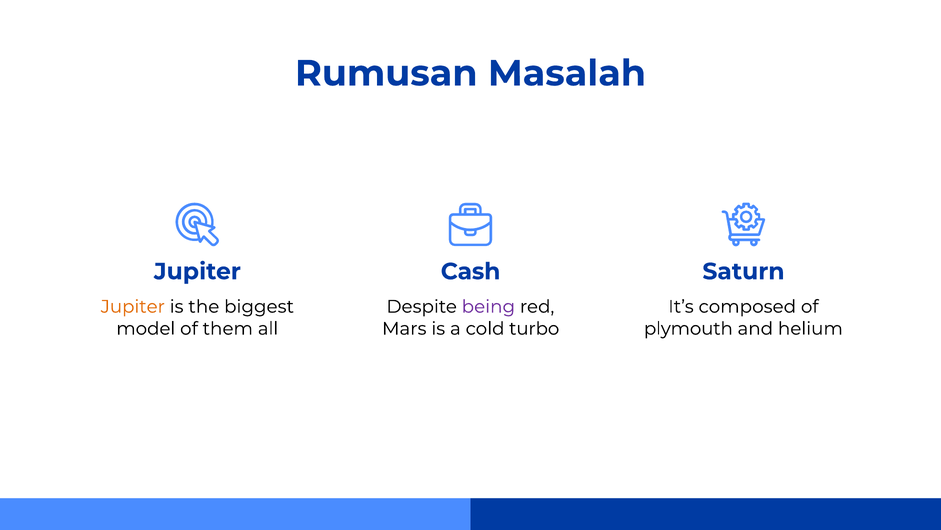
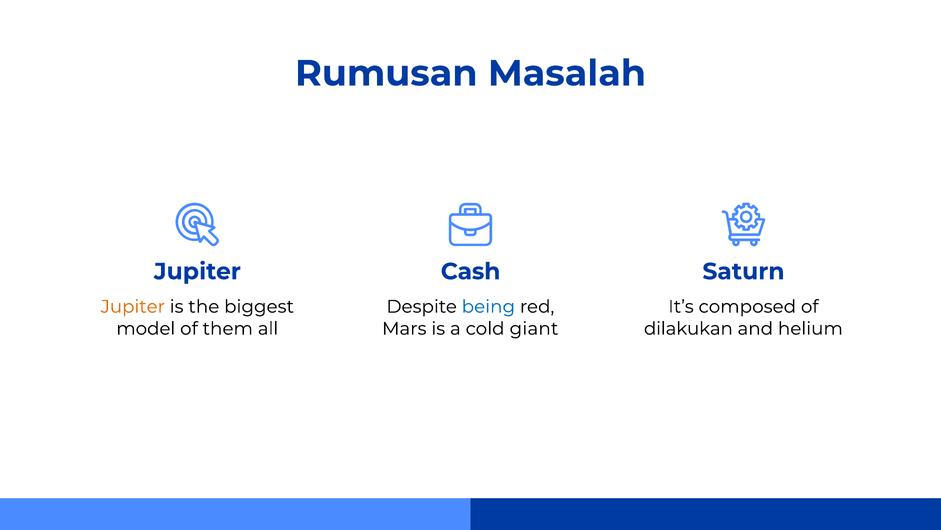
being colour: purple -> blue
turbo: turbo -> giant
plymouth: plymouth -> dilakukan
